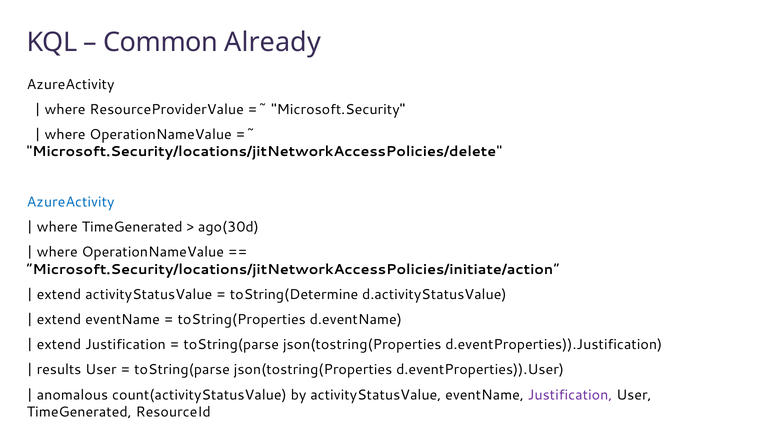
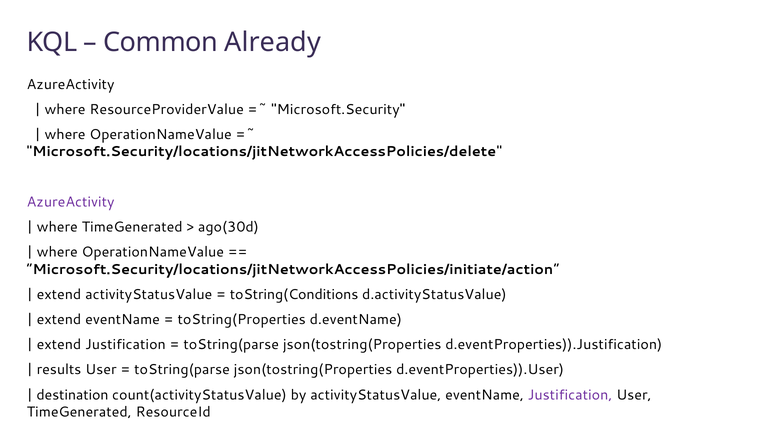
AzureActivity at (71, 202) colour: blue -> purple
toString(Determine: toString(Determine -> toString(Conditions
anomalous: anomalous -> destination
